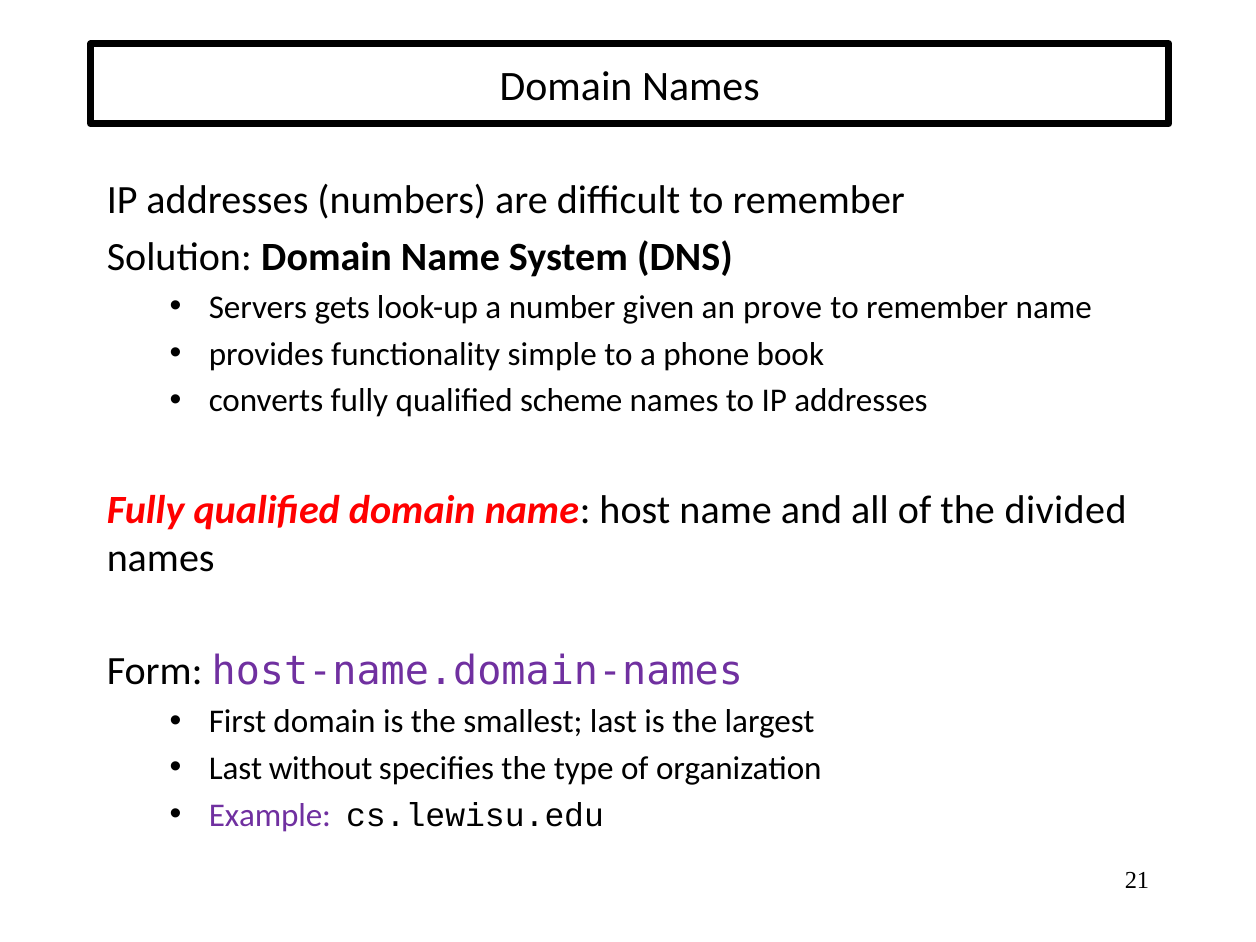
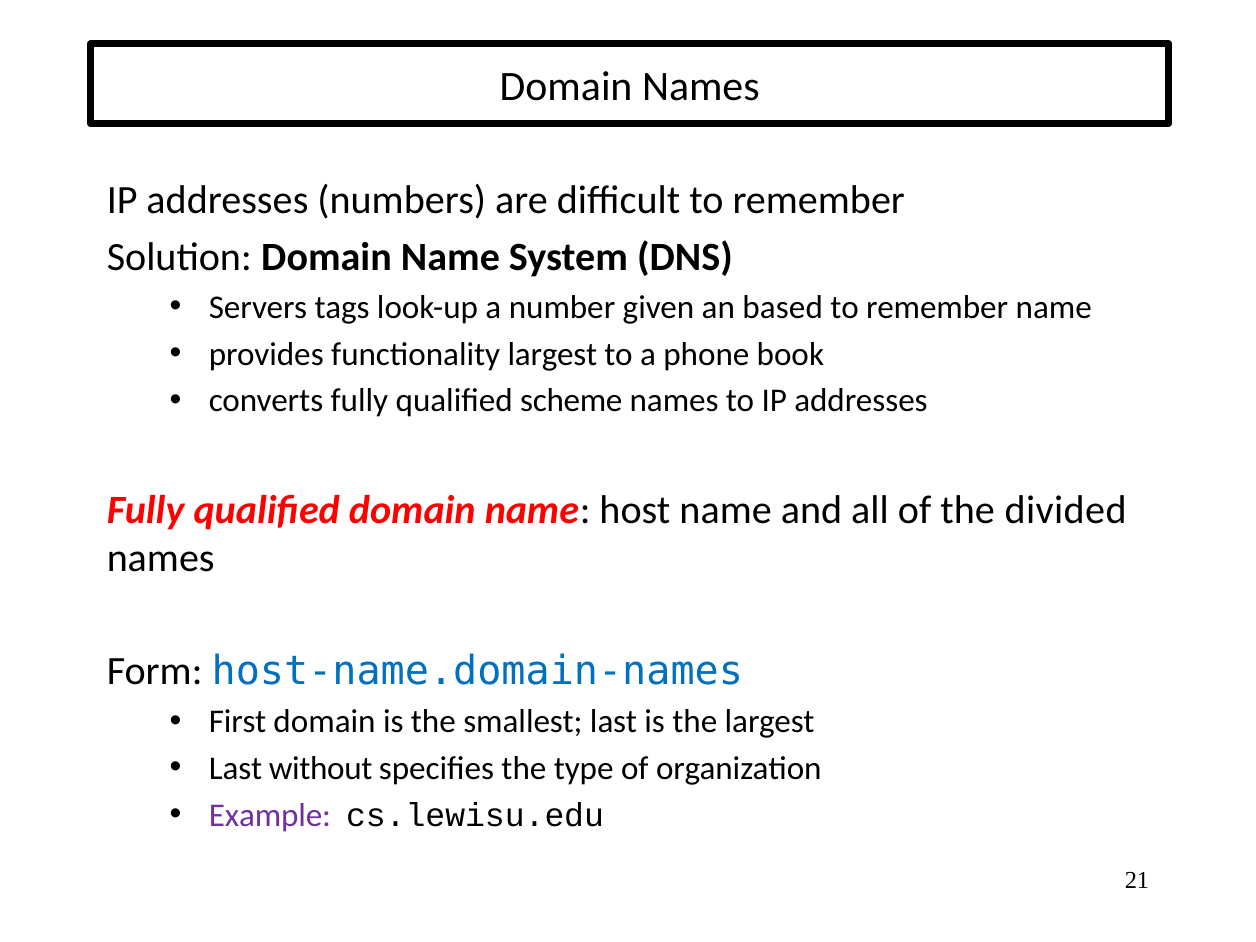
gets: gets -> tags
prove: prove -> based
functionality simple: simple -> largest
host-name.domain-names colour: purple -> blue
